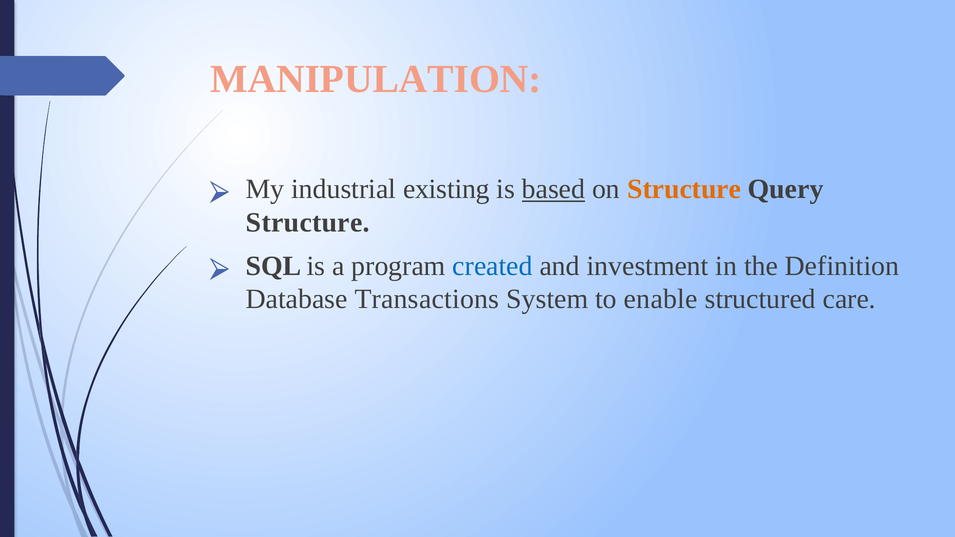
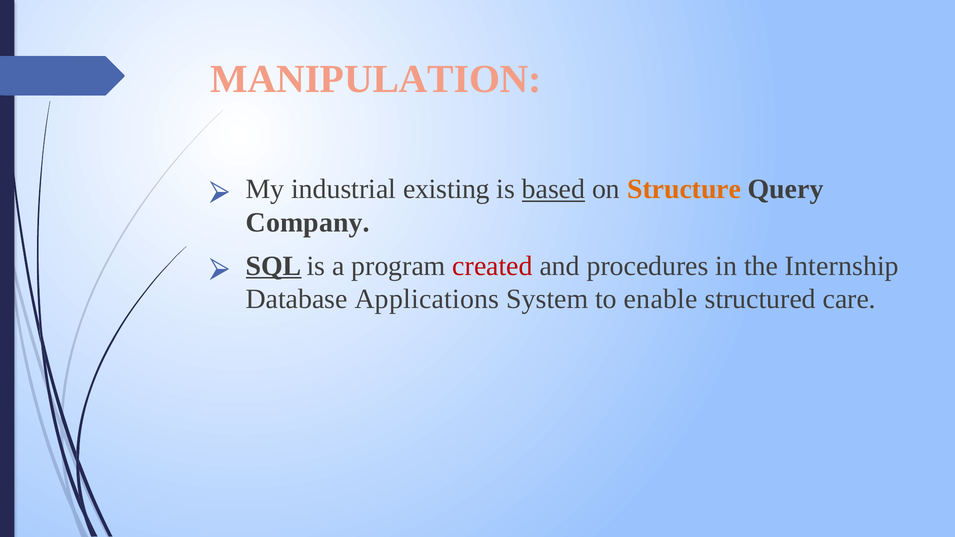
Structure at (308, 223): Structure -> Company
SQL underline: none -> present
created colour: blue -> red
investment: investment -> procedures
Definition: Definition -> Internship
Transactions: Transactions -> Applications
